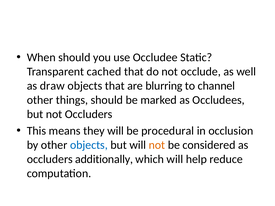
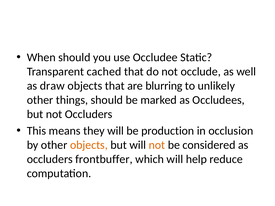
channel: channel -> unlikely
procedural: procedural -> production
objects at (89, 145) colour: blue -> orange
additionally: additionally -> frontbuffer
